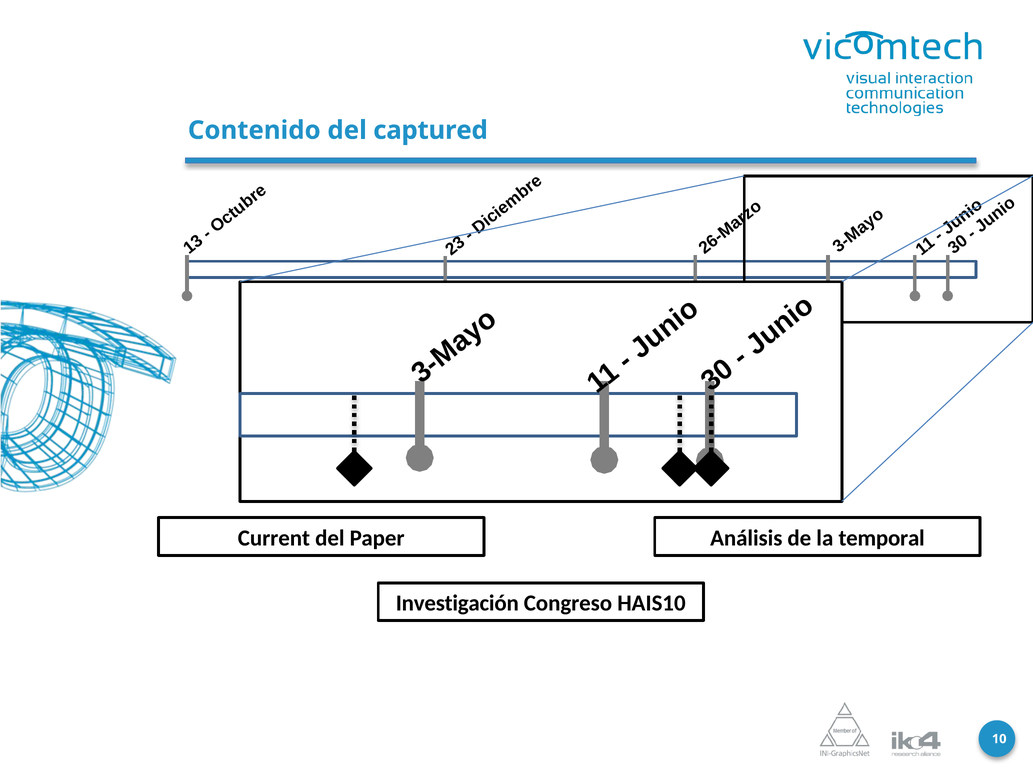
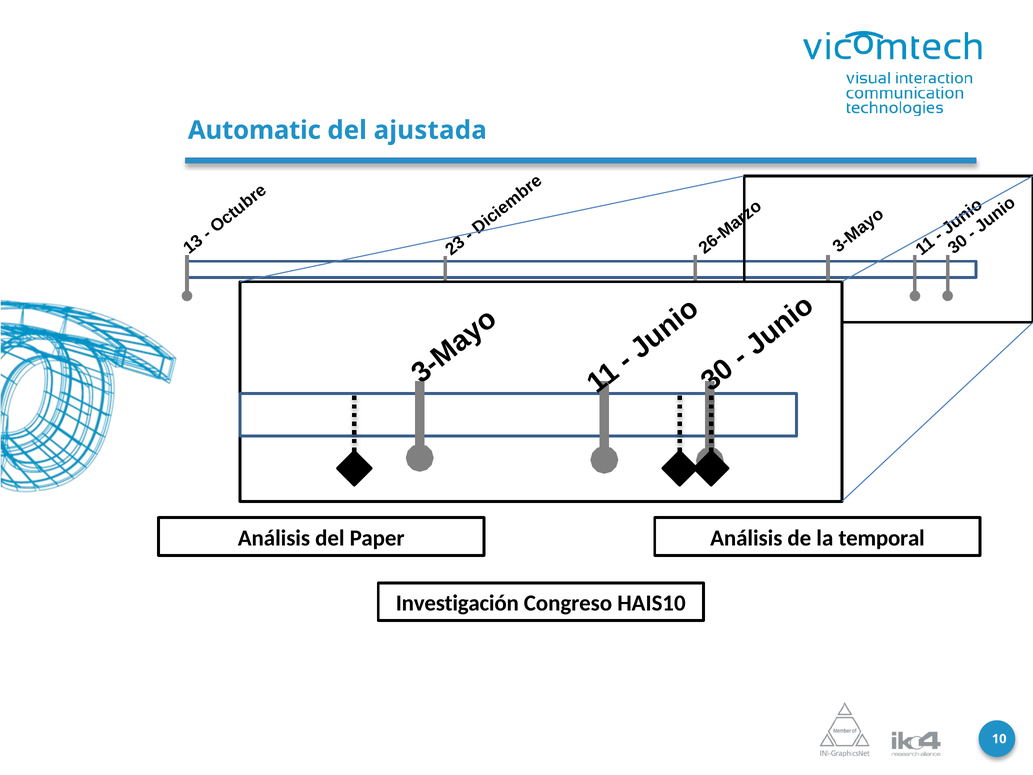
Contenido: Contenido -> Automatic
captured: captured -> ajustada
Current at (274, 538): Current -> Análisis
